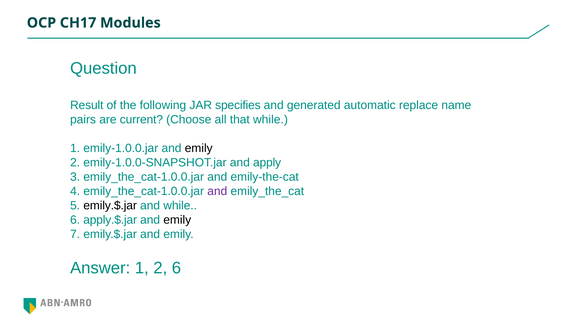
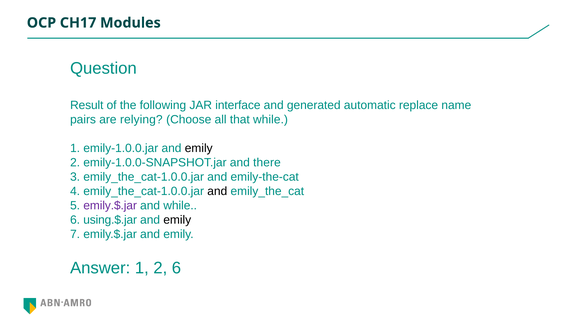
specifies: specifies -> interface
current: current -> relying
apply: apply -> there
and at (217, 191) colour: purple -> black
emily.$.jar at (110, 205) colour: black -> purple
apply.$.jar: apply.$.jar -> using.$.jar
